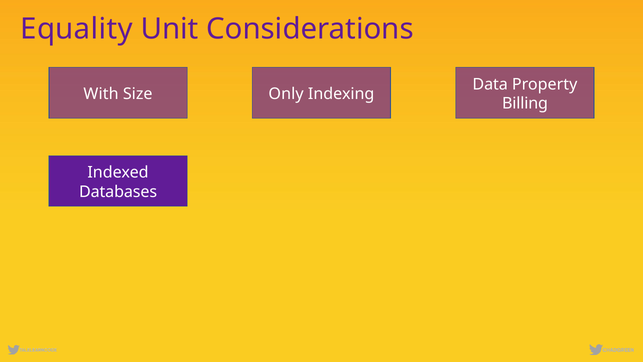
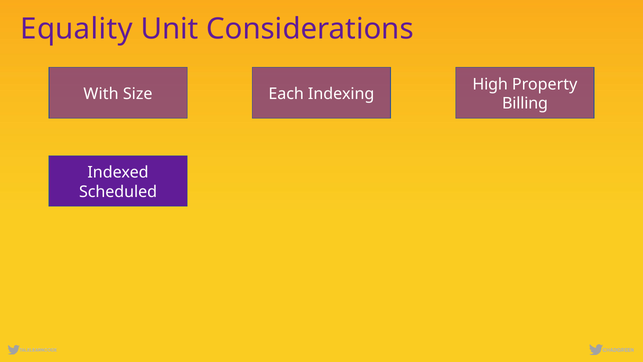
Data: Data -> High
Only: Only -> Each
Databases: Databases -> Scheduled
